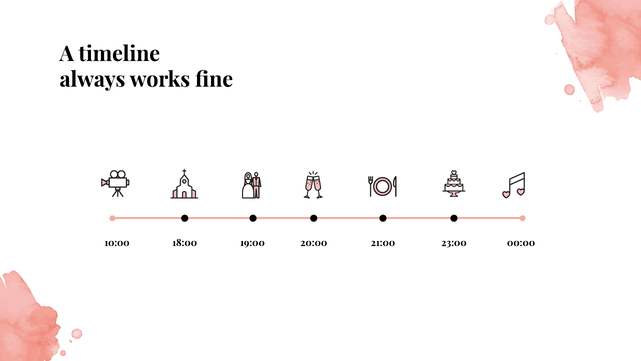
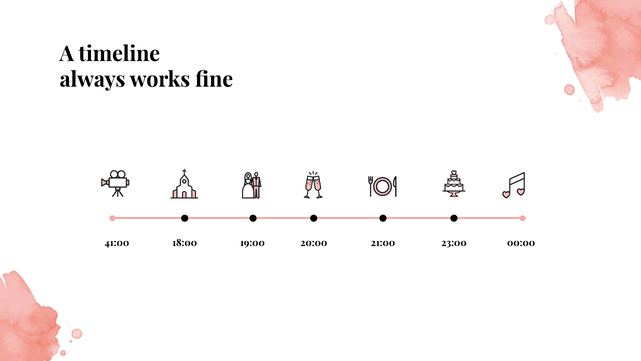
10:00: 10:00 -> 41:00
